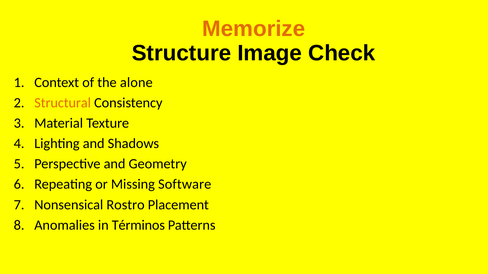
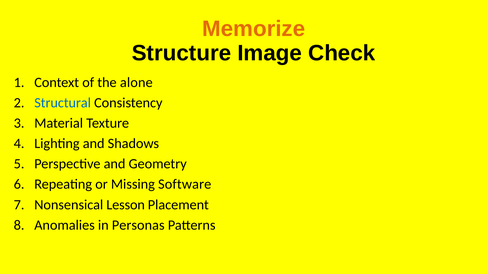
Structural colour: orange -> blue
Rostro: Rostro -> Lesson
Términos: Términos -> Personas
